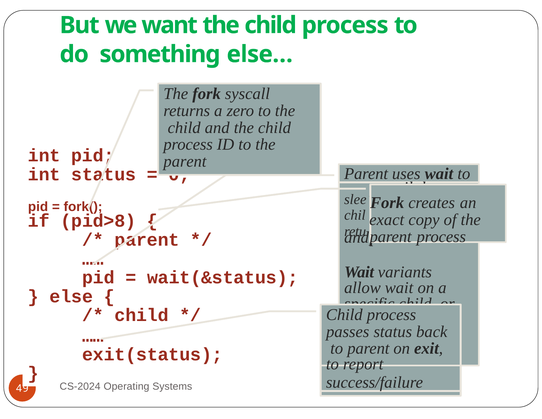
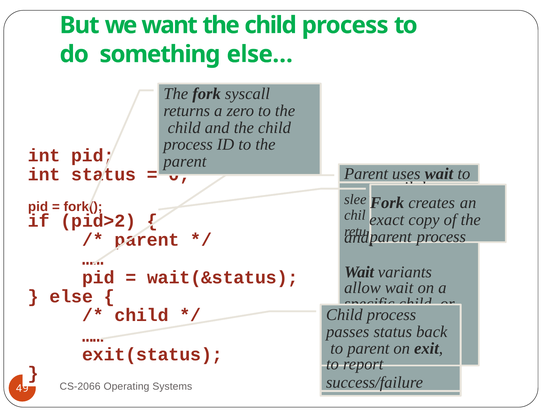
pid>8: pid>8 -> pid>2
CS-2024: CS-2024 -> CS-2066
